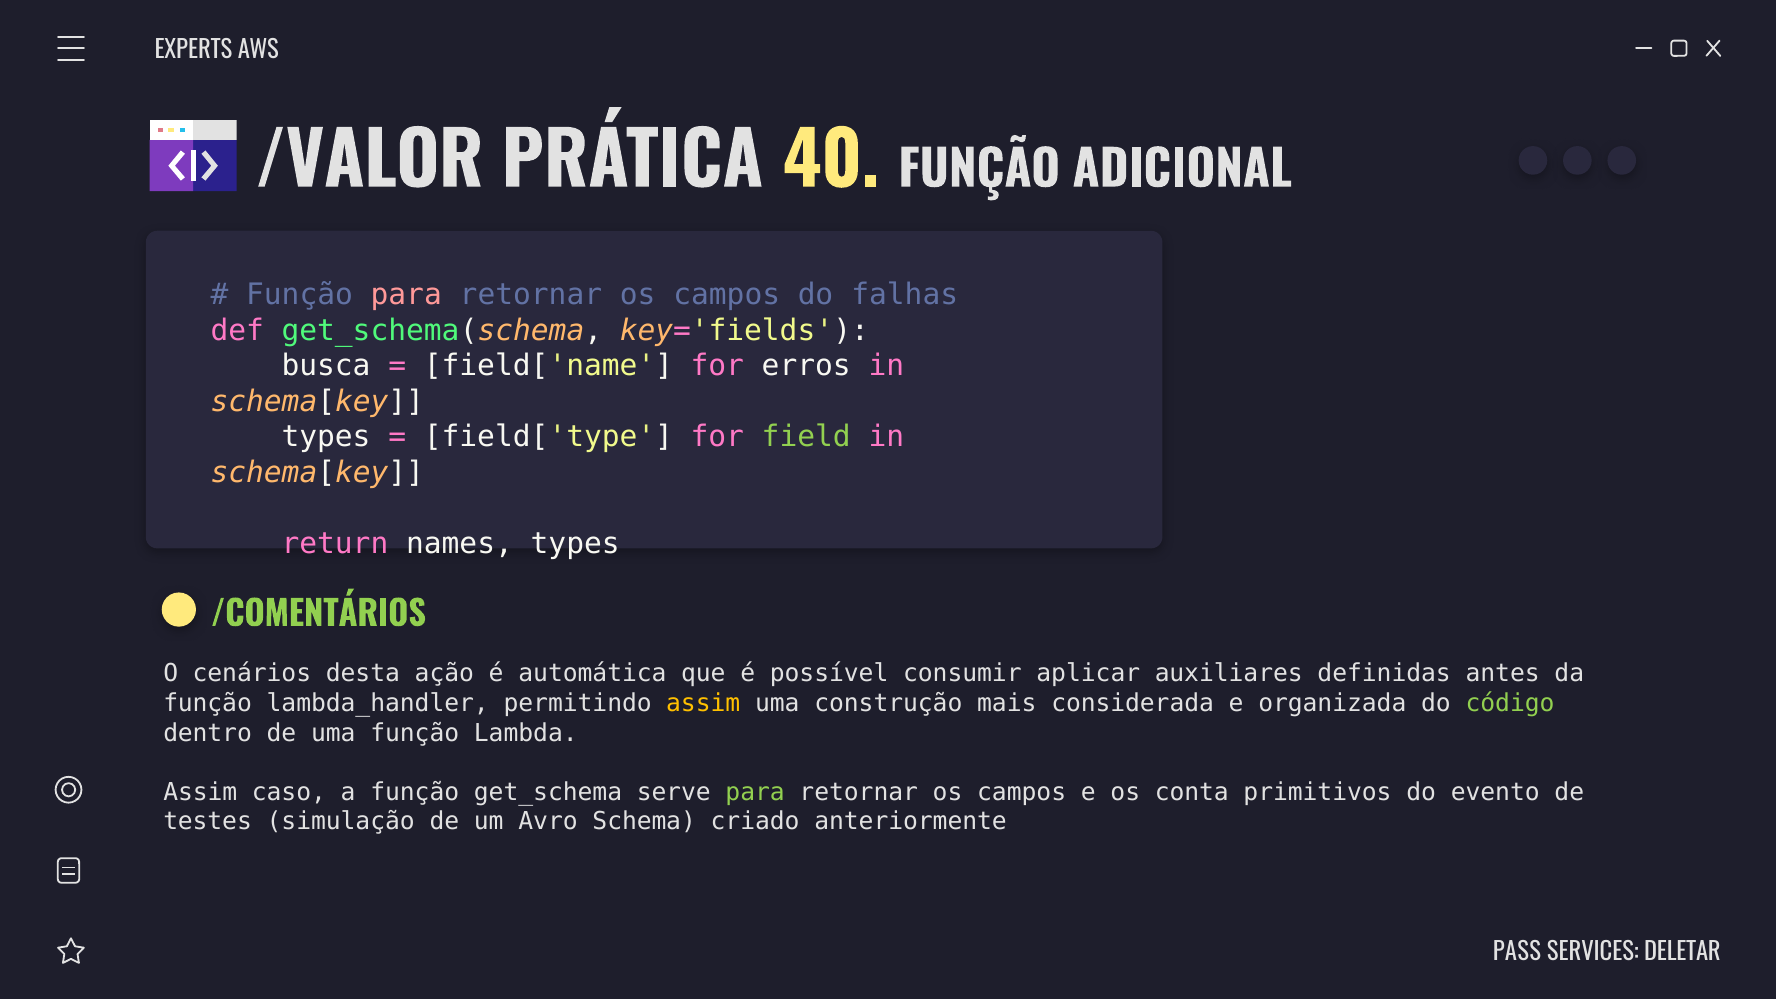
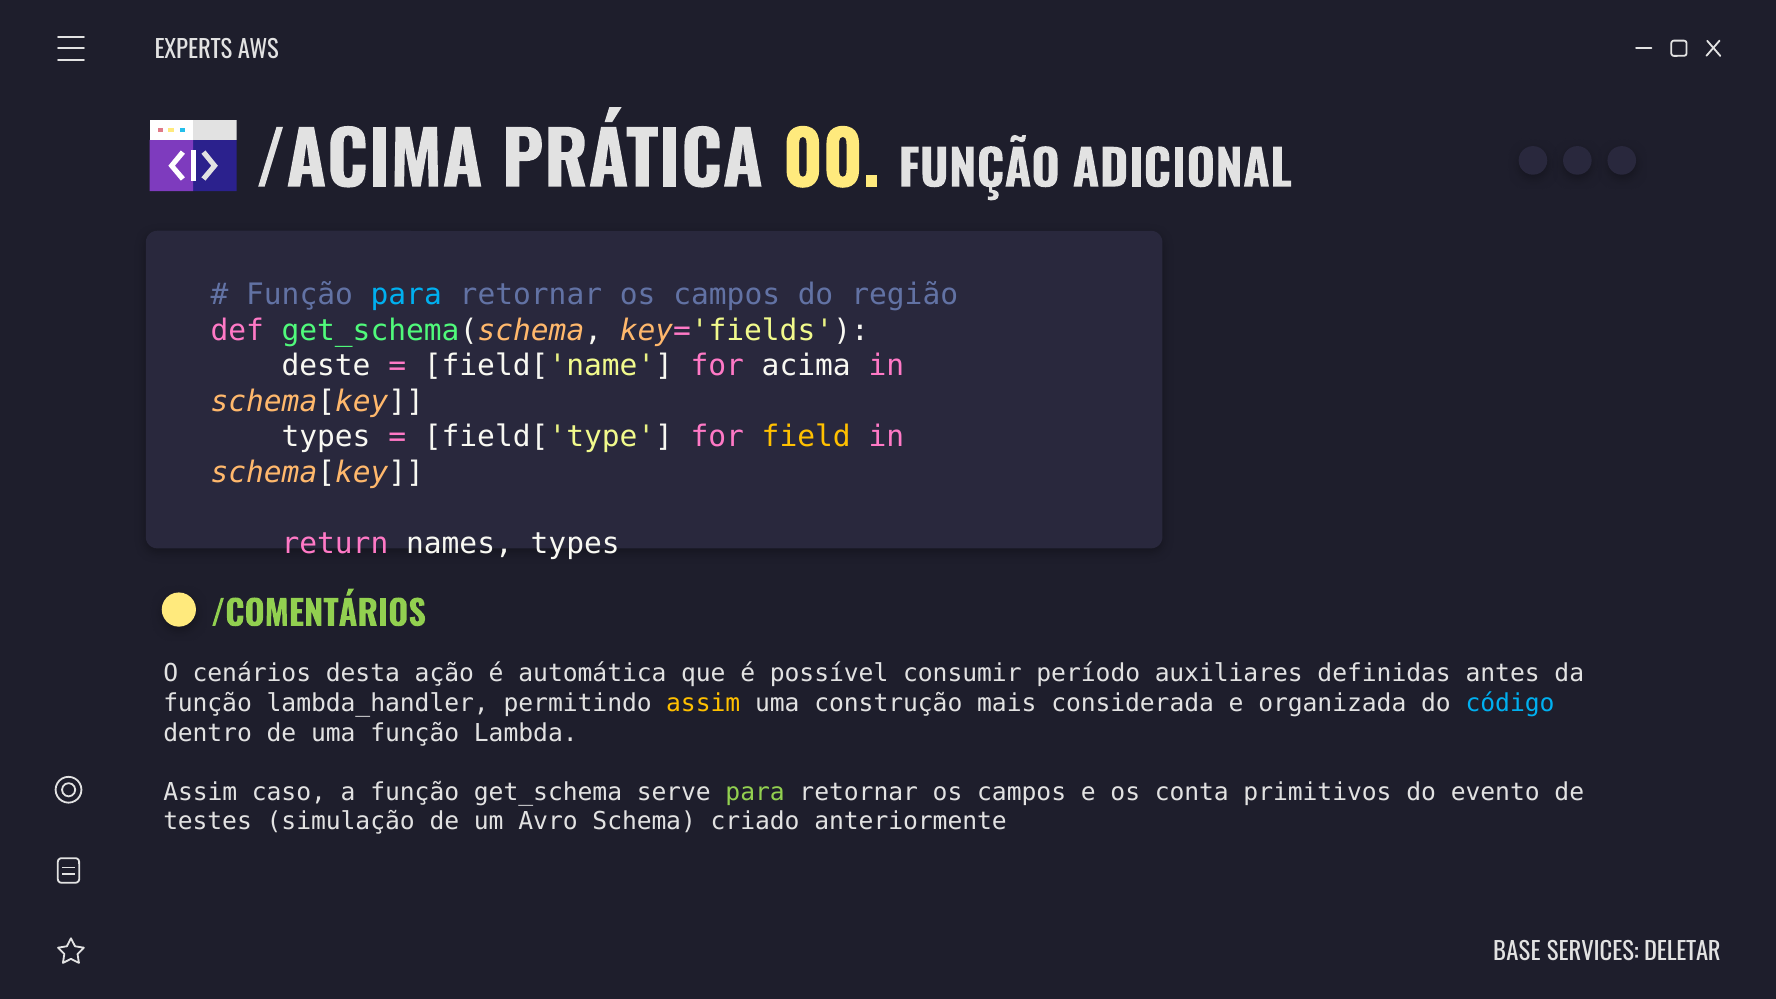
/VALOR: /VALOR -> /ACIMA
40: 40 -> 00
para at (406, 295) colour: pink -> light blue
falhas: falhas -> região
busca: busca -> deste
erros: erros -> acima
field colour: light green -> yellow
aplicar: aplicar -> período
código colour: light green -> light blue
PASS: PASS -> BASE
